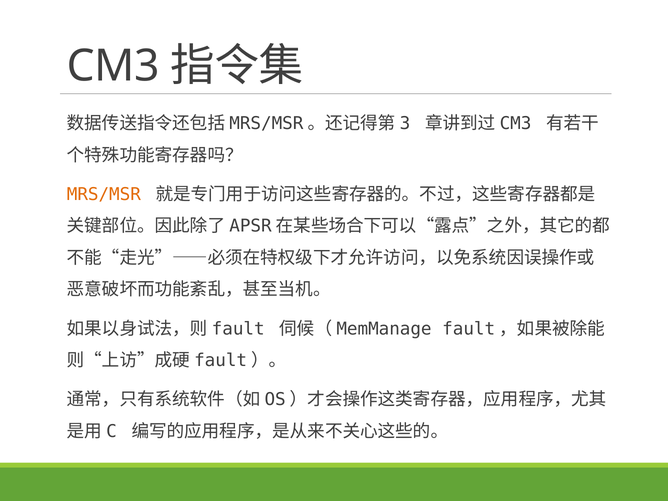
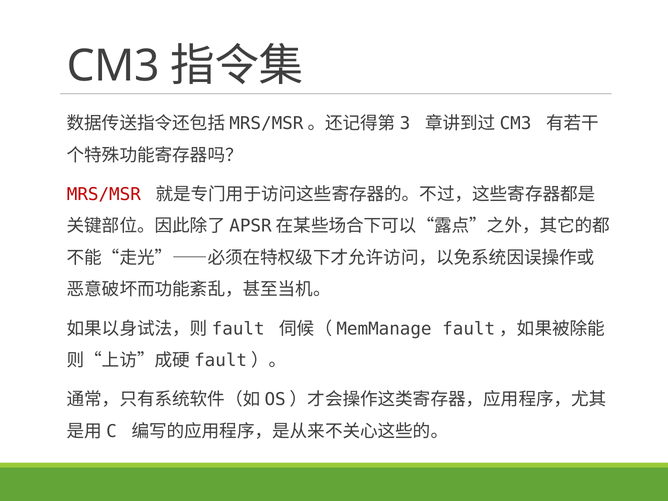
MRS/MSR colour: orange -> red
